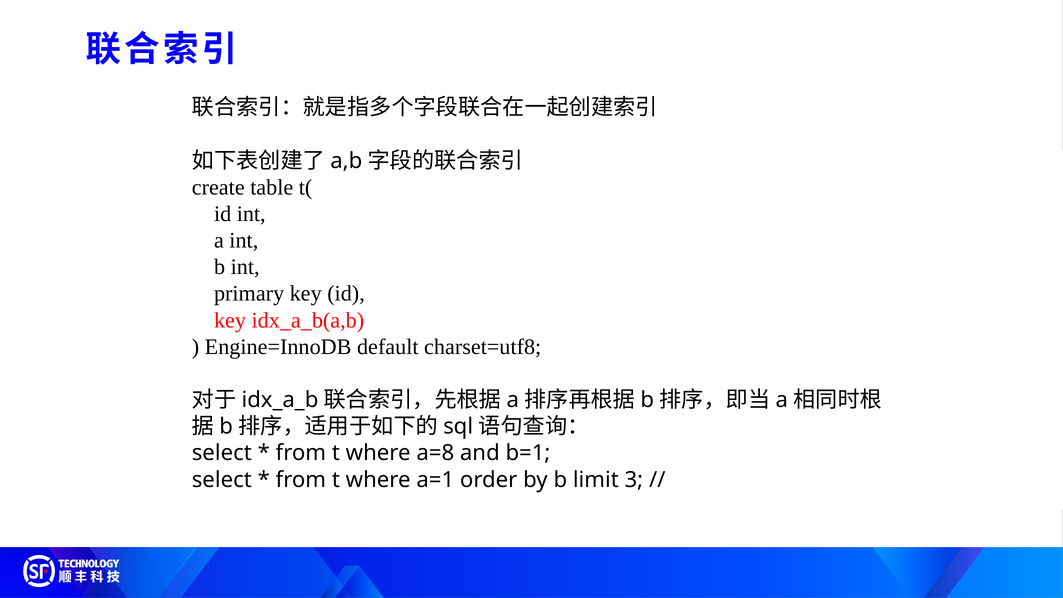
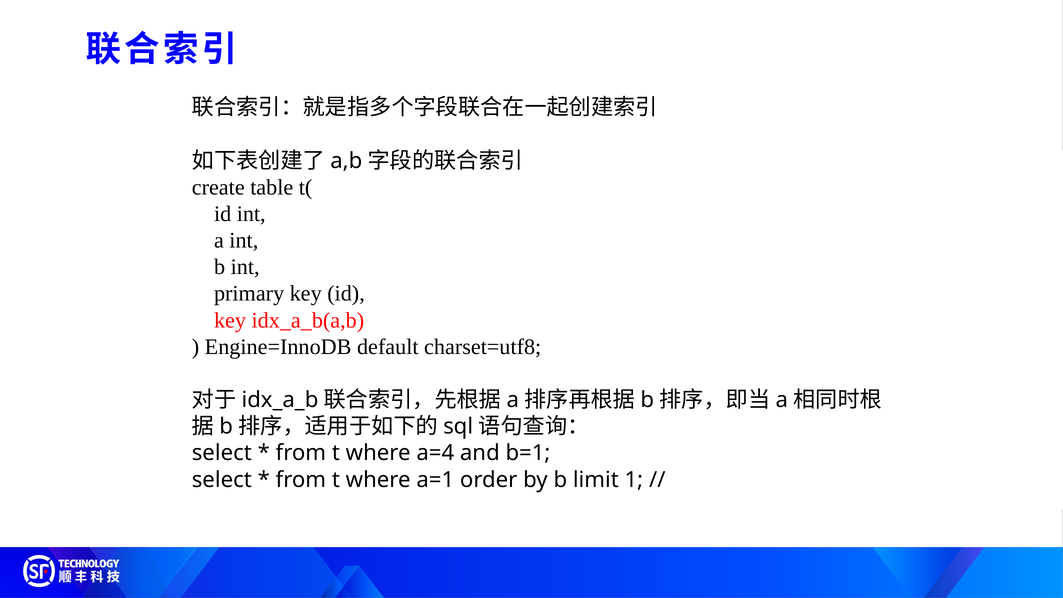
a=8: a=8 -> a=4
3: 3 -> 1
